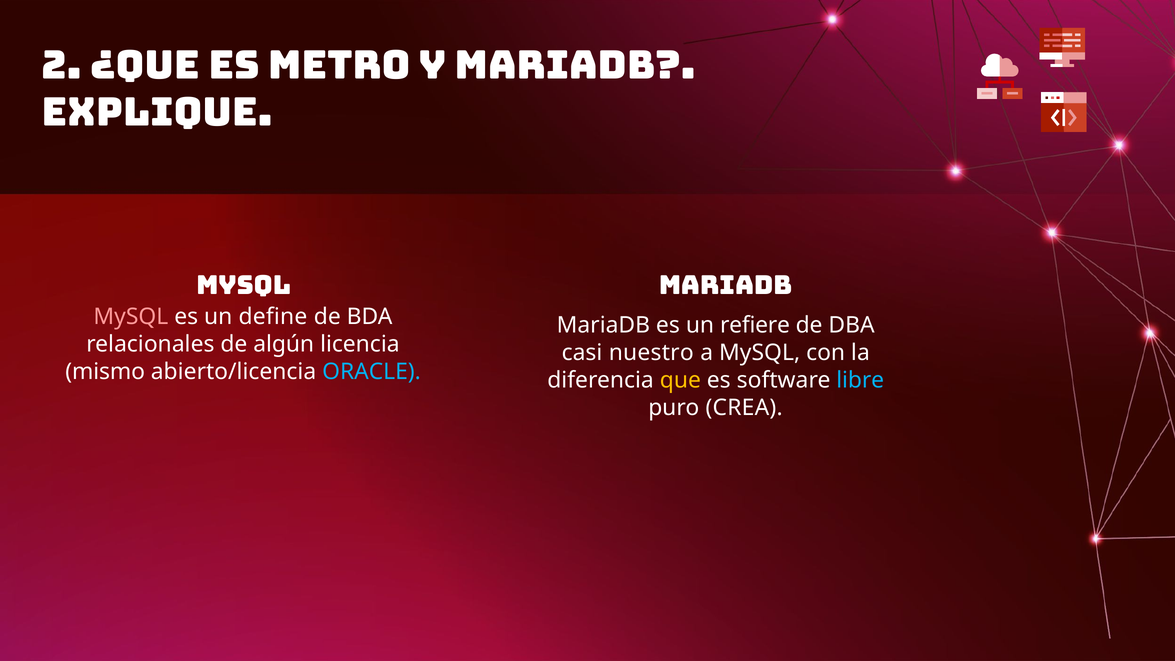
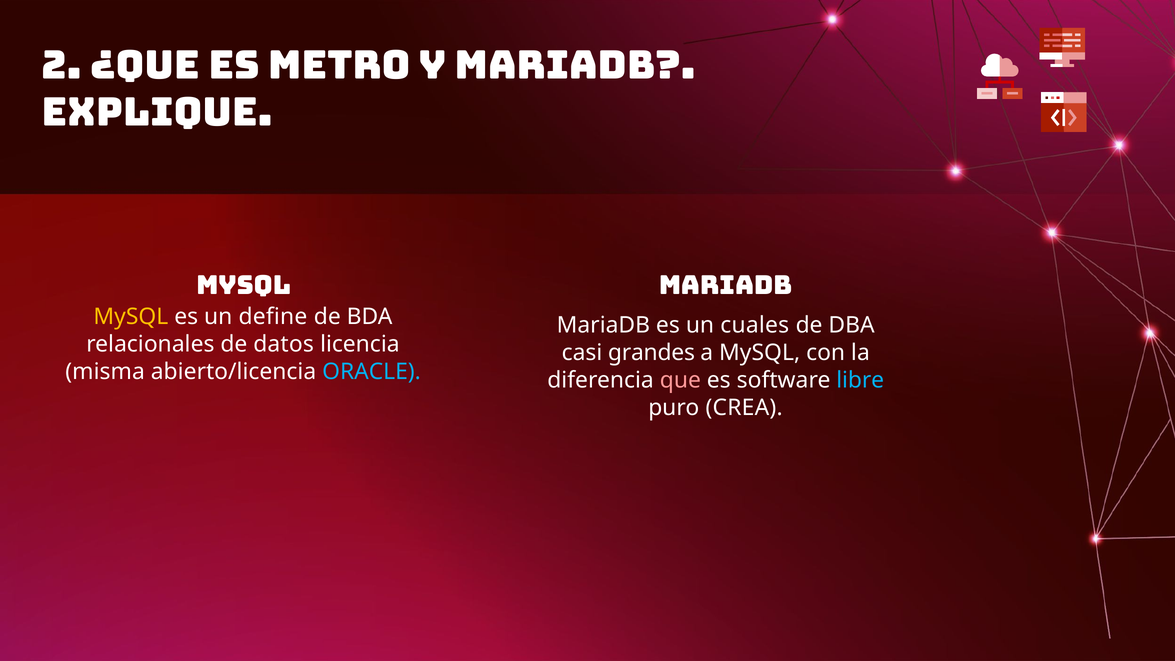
MySQL at (131, 317) colour: pink -> yellow
refiere: refiere -> cuales
algún: algún -> datos
nuestro: nuestro -> grandes
mismo: mismo -> misma
que colour: yellow -> pink
